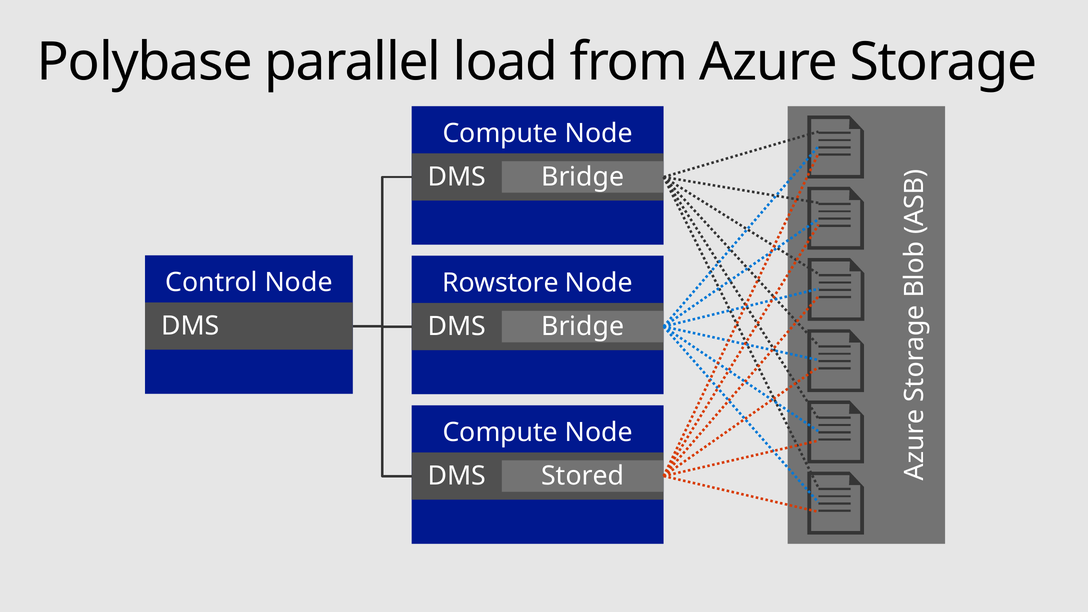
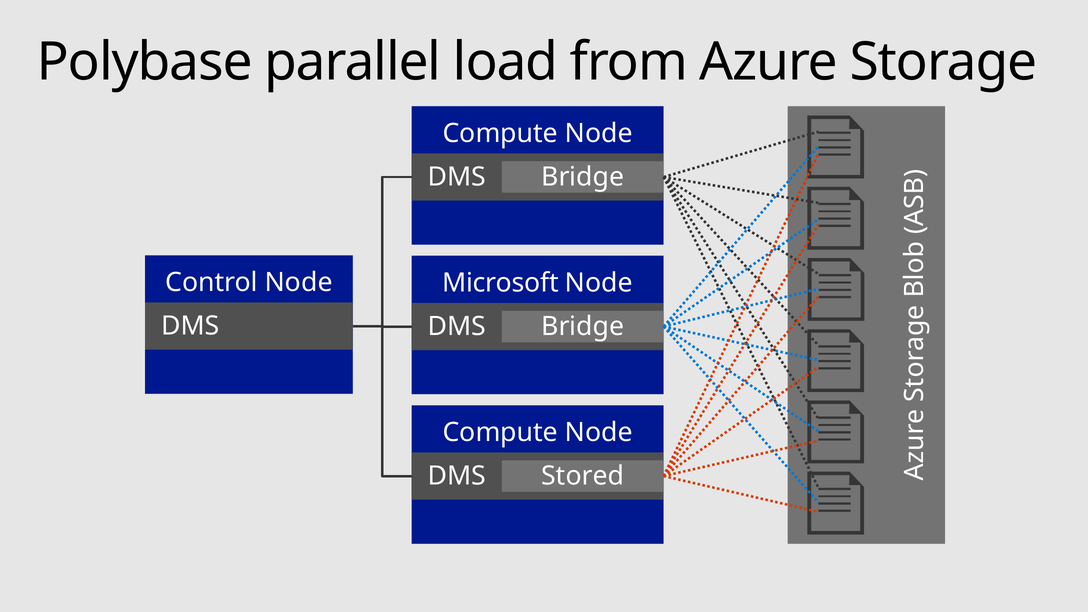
Rowstore: Rowstore -> Microsoft
